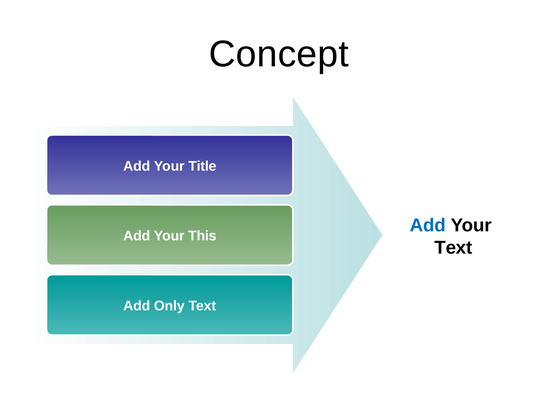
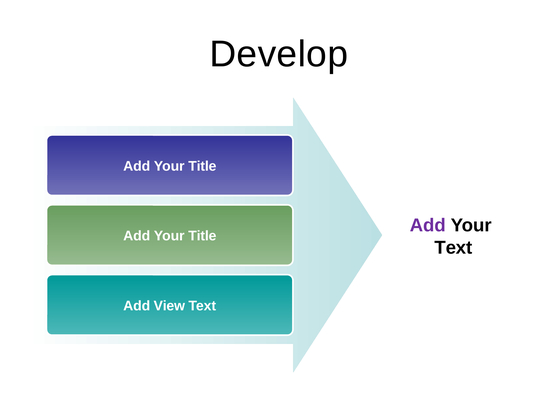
Concept: Concept -> Develop
Add at (428, 225) colour: blue -> purple
This at (202, 236): This -> Title
Only: Only -> View
